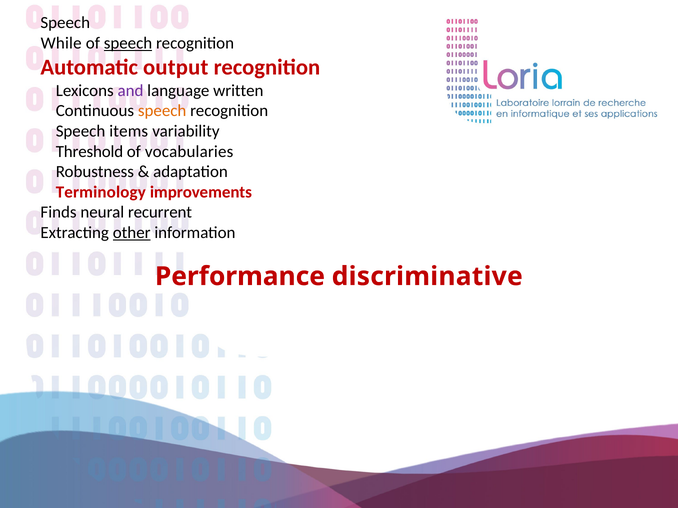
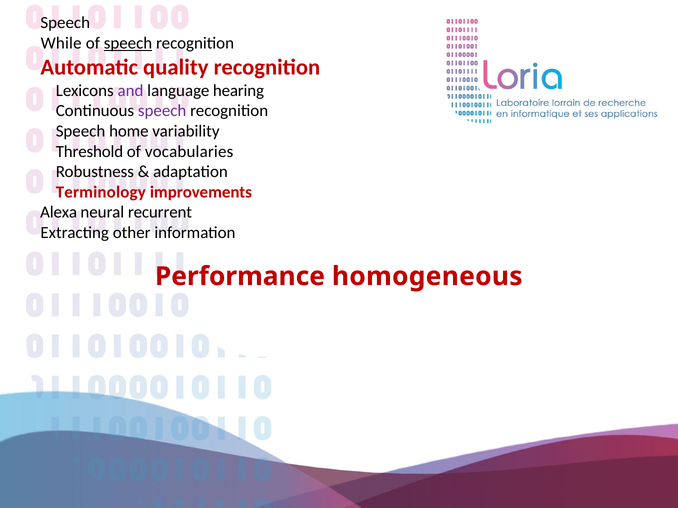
output: output -> quality
written: written -> hearing
speech at (162, 111) colour: orange -> purple
items: items -> home
Finds: Finds -> Alexa
other underline: present -> none
discriminative: discriminative -> homogeneous
